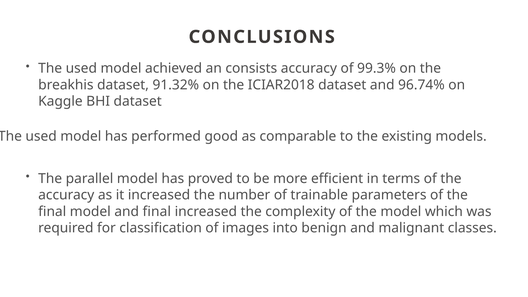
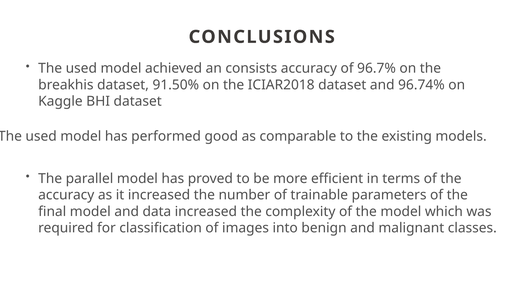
99.3%: 99.3% -> 96.7%
91.32%: 91.32% -> 91.50%
and final: final -> data
